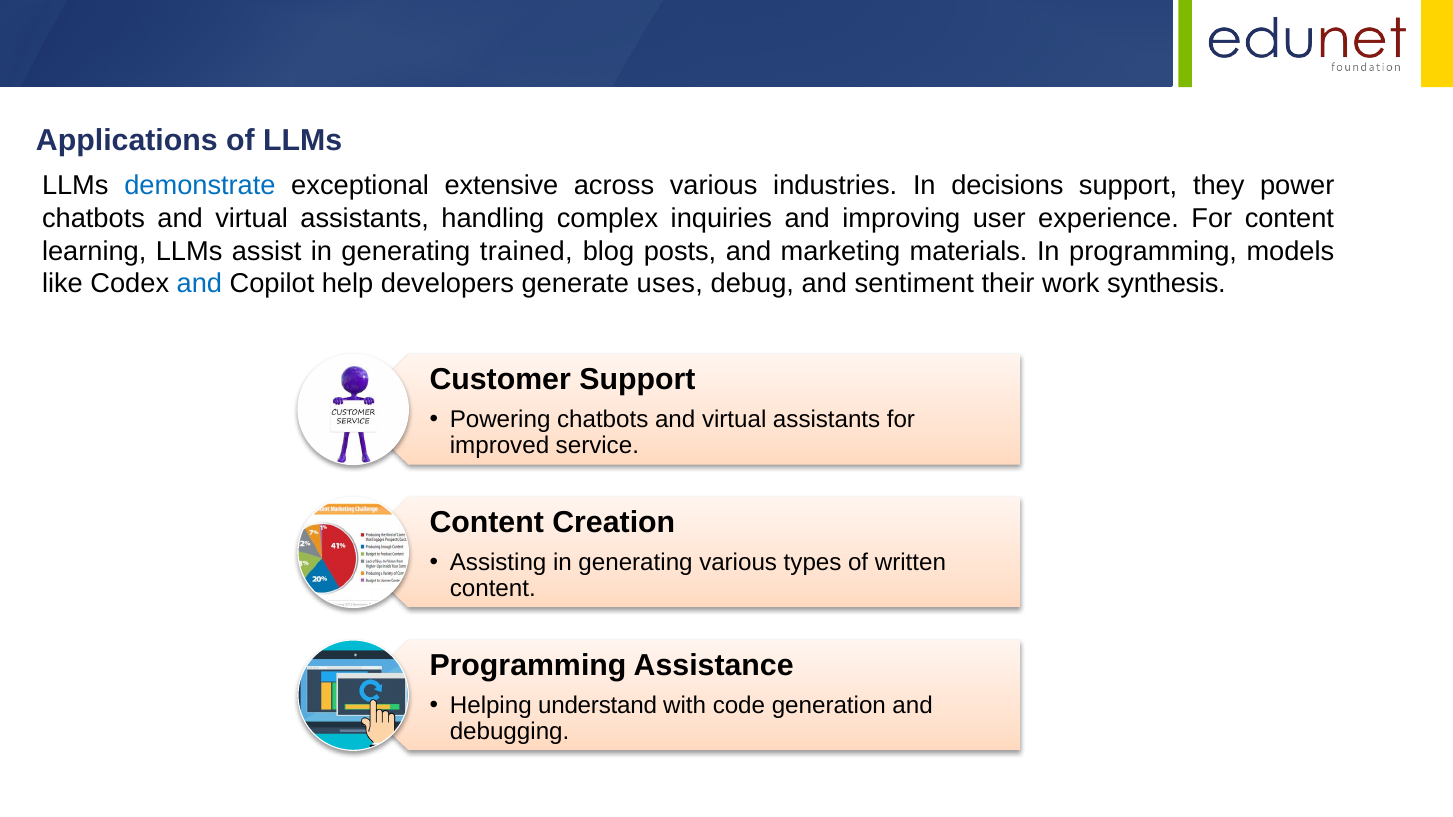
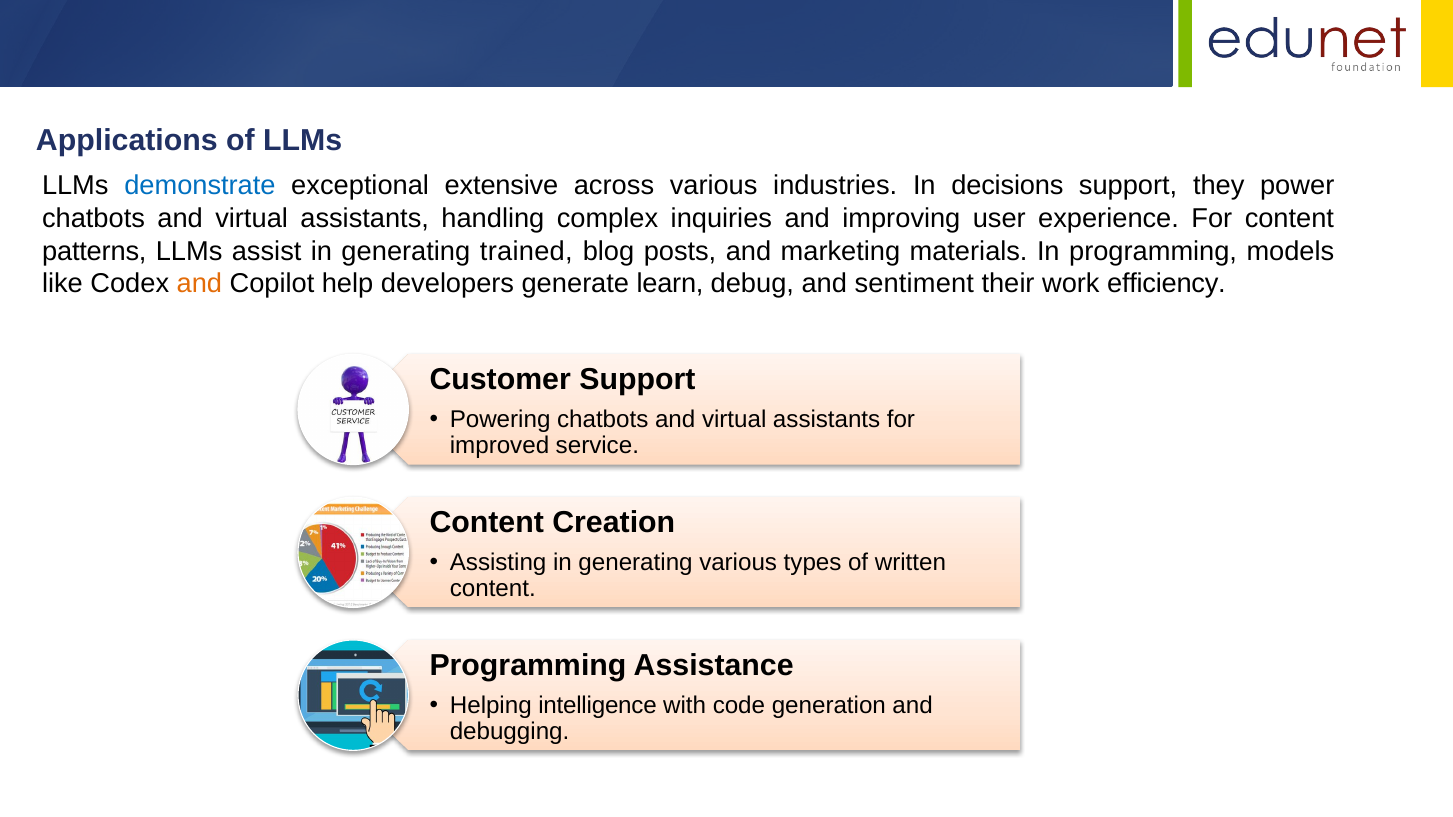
learning: learning -> patterns
and at (199, 284) colour: blue -> orange
uses: uses -> learn
synthesis: synthesis -> efficiency
understand: understand -> intelligence
